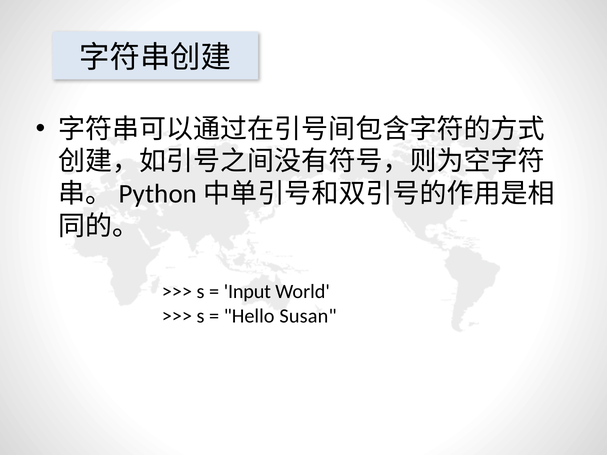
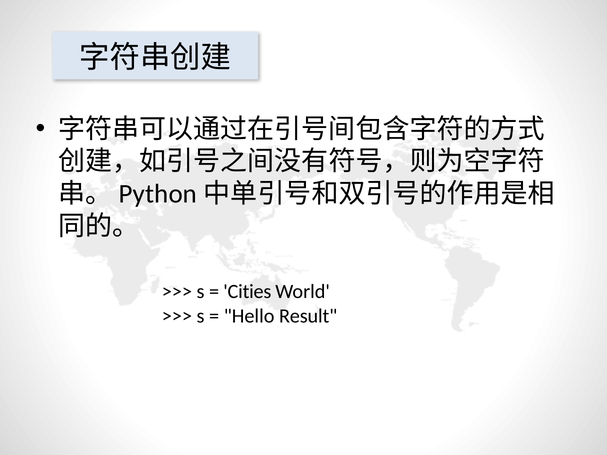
Input: Input -> Cities
Susan: Susan -> Result
